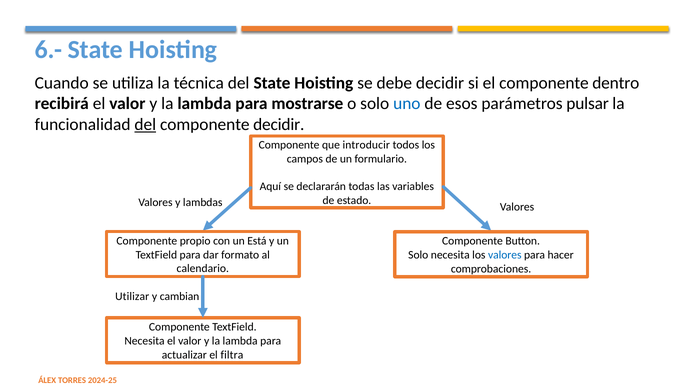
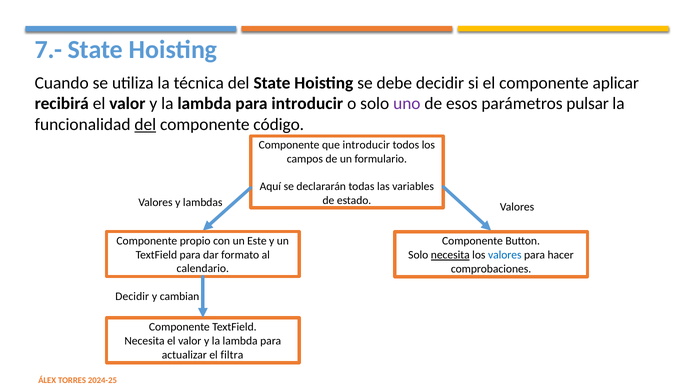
6.-: 6.- -> 7.-
dentro: dentro -> aplicar
para mostrarse: mostrarse -> introducir
uno colour: blue -> purple
componente decidir: decidir -> código
Está: Está -> Este
necesita at (450, 255) underline: none -> present
Utilizar at (132, 297): Utilizar -> Decidir
